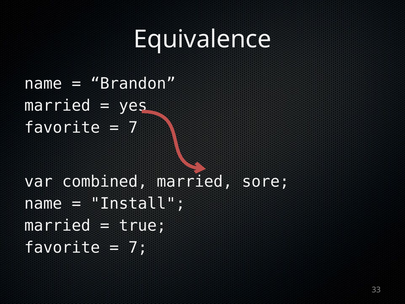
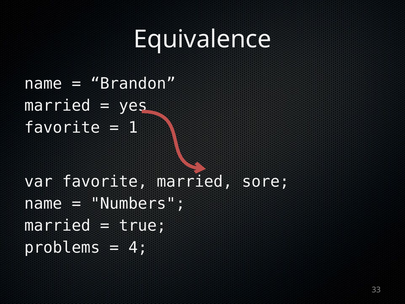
7 at (133, 127): 7 -> 1
var combined: combined -> favorite
Install: Install -> Numbers
favorite at (62, 248): favorite -> problems
7 at (138, 248): 7 -> 4
